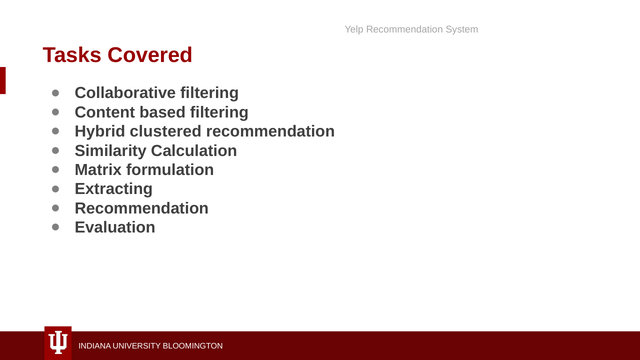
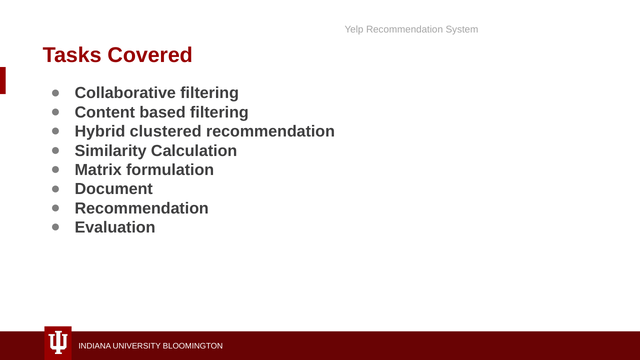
Extracting: Extracting -> Document
